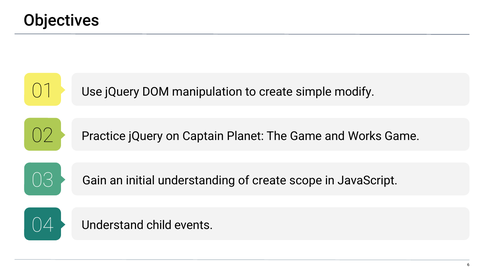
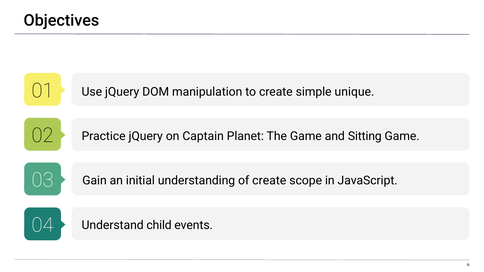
modify: modify -> unique
Works: Works -> Sitting
